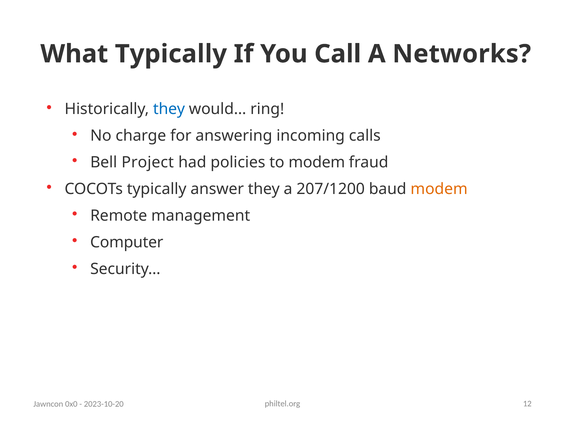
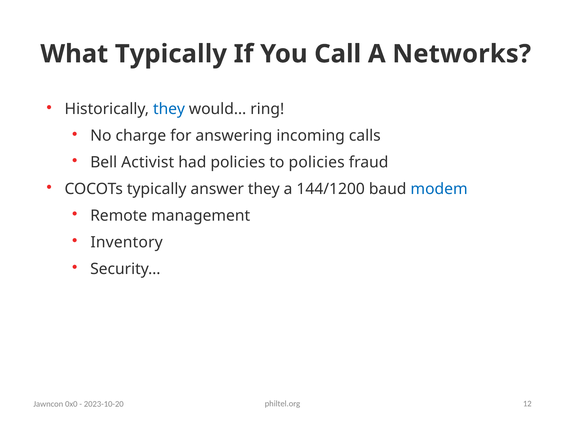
Project: Project -> Activist
to modem: modem -> policies
207/1200: 207/1200 -> 144/1200
modem at (439, 189) colour: orange -> blue
Computer: Computer -> Inventory
